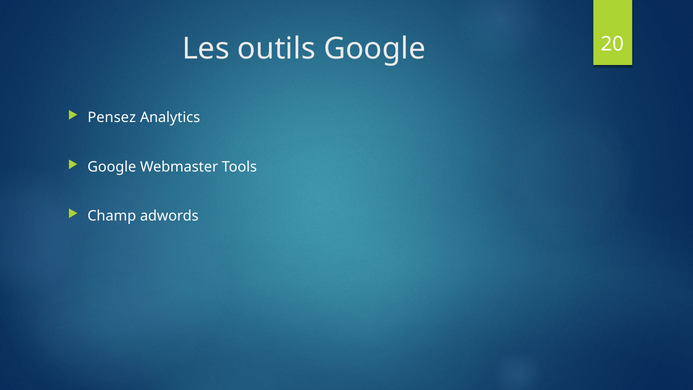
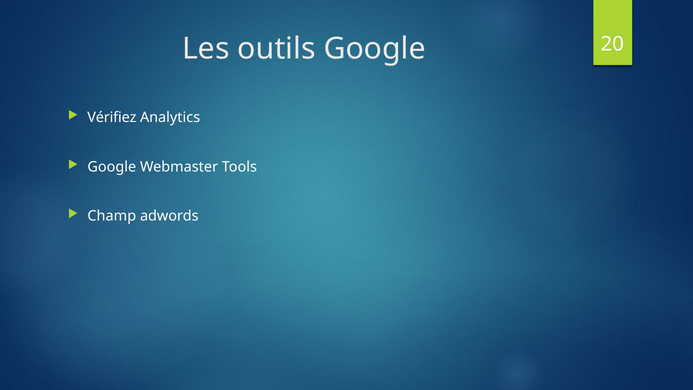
Pensez: Pensez -> Vérifiez
